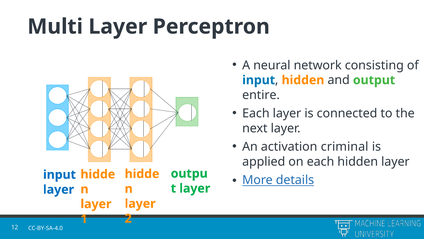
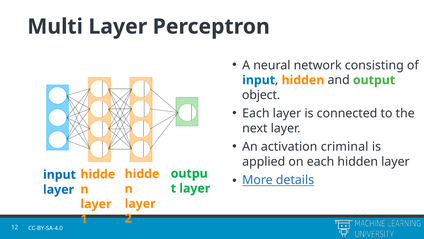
entire: entire -> object
